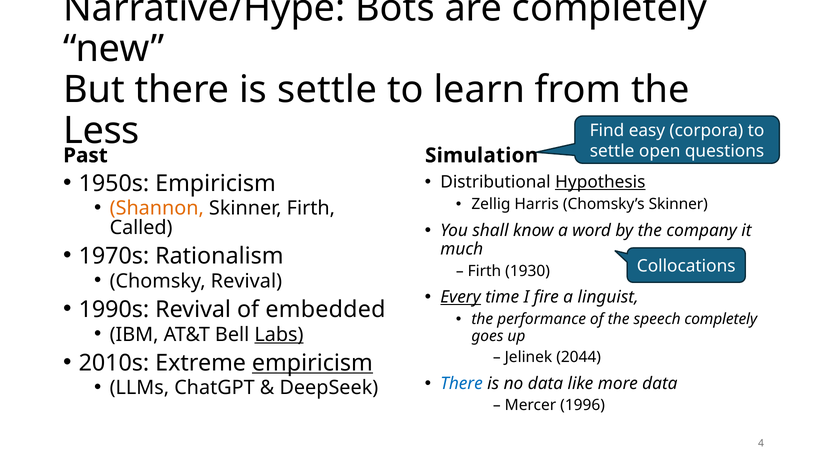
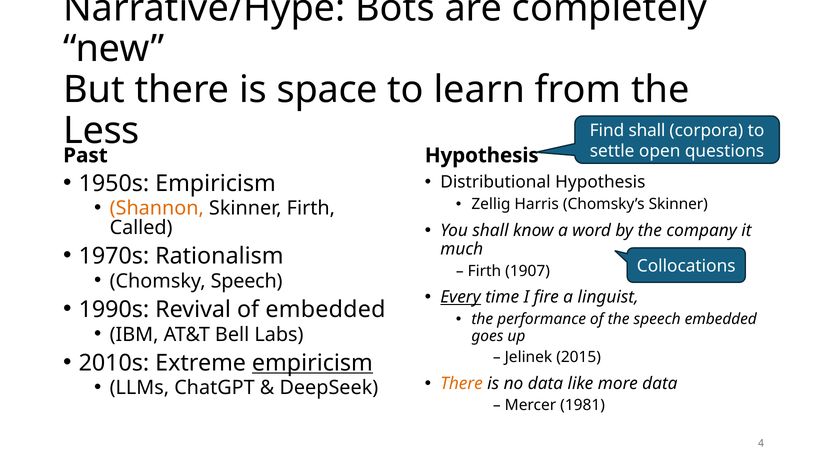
is settle: settle -> space
Find easy: easy -> shall
Simulation at (482, 156): Simulation -> Hypothesis
Hypothesis at (600, 182) underline: present -> none
1930: 1930 -> 1907
Chomsky Revival: Revival -> Speech
speech completely: completely -> embedded
Labs underline: present -> none
2044: 2044 -> 2015
There at (462, 383) colour: blue -> orange
1996: 1996 -> 1981
